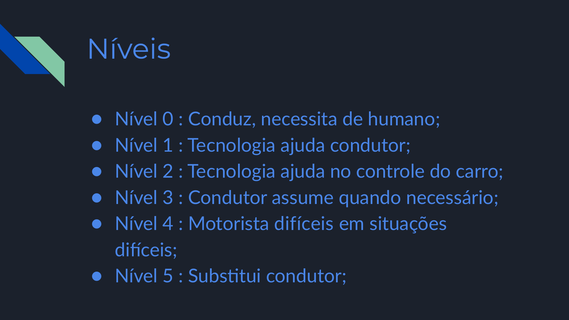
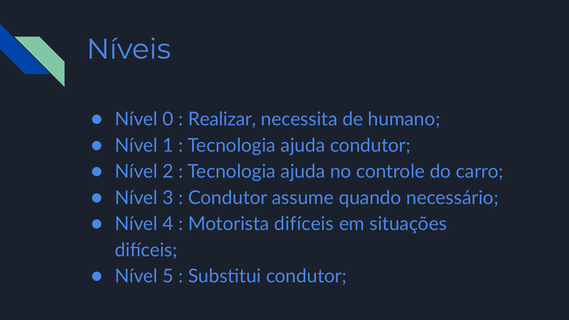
Conduz: Conduz -> Realizar
